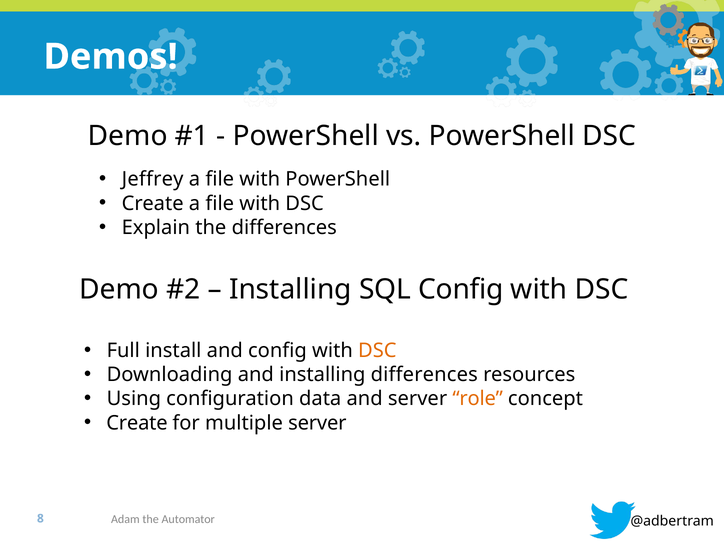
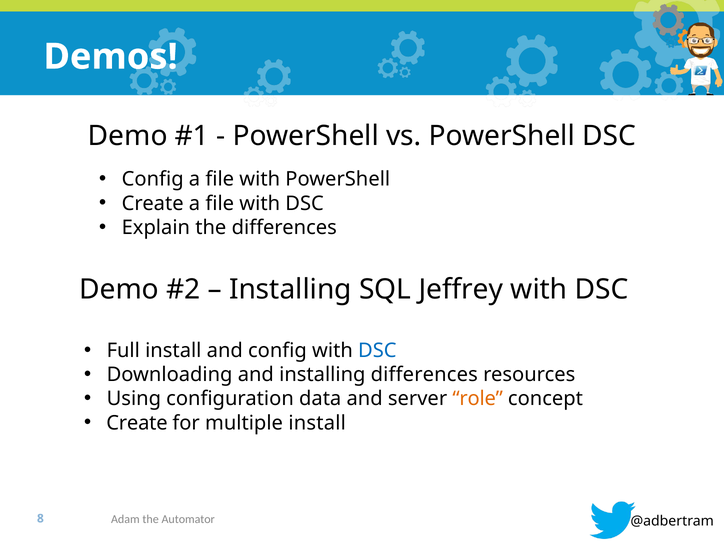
Jeffrey at (153, 179): Jeffrey -> Config
SQL Config: Config -> Jeffrey
DSC at (377, 351) colour: orange -> blue
multiple server: server -> install
